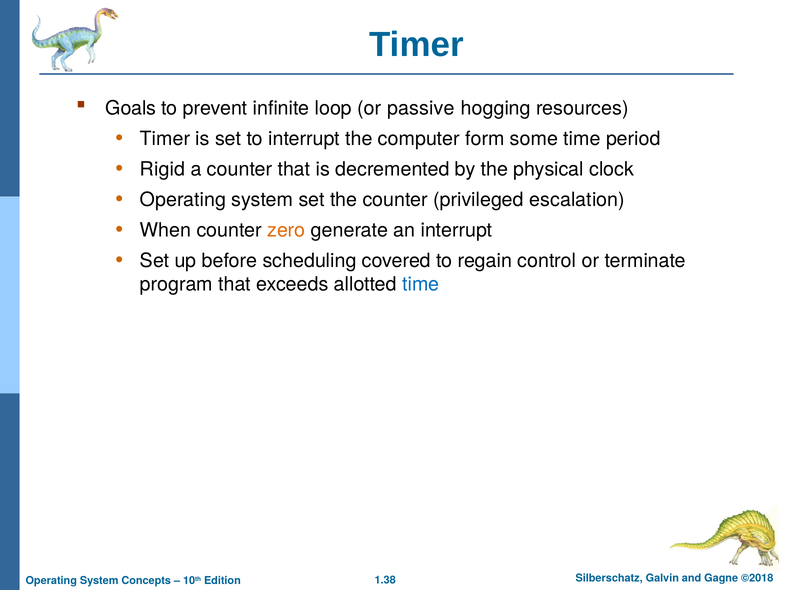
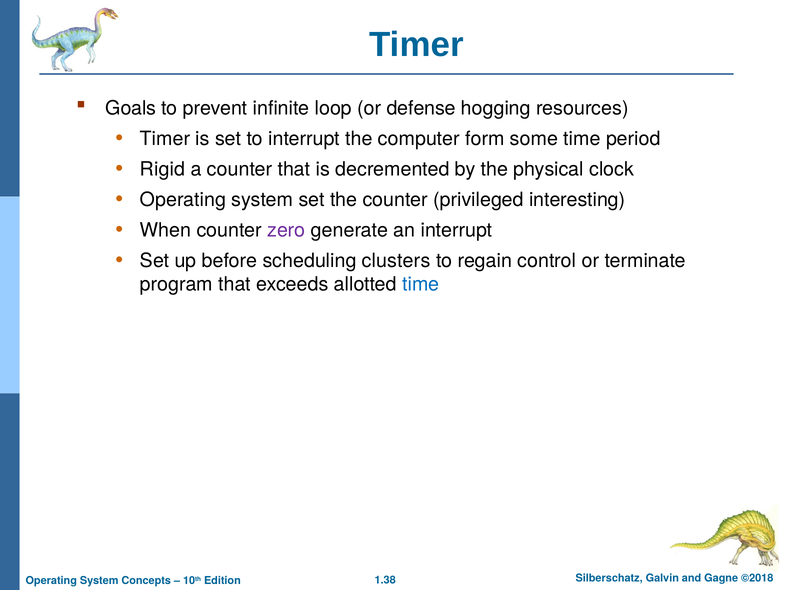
passive: passive -> defense
escalation: escalation -> interesting
zero colour: orange -> purple
covered: covered -> clusters
